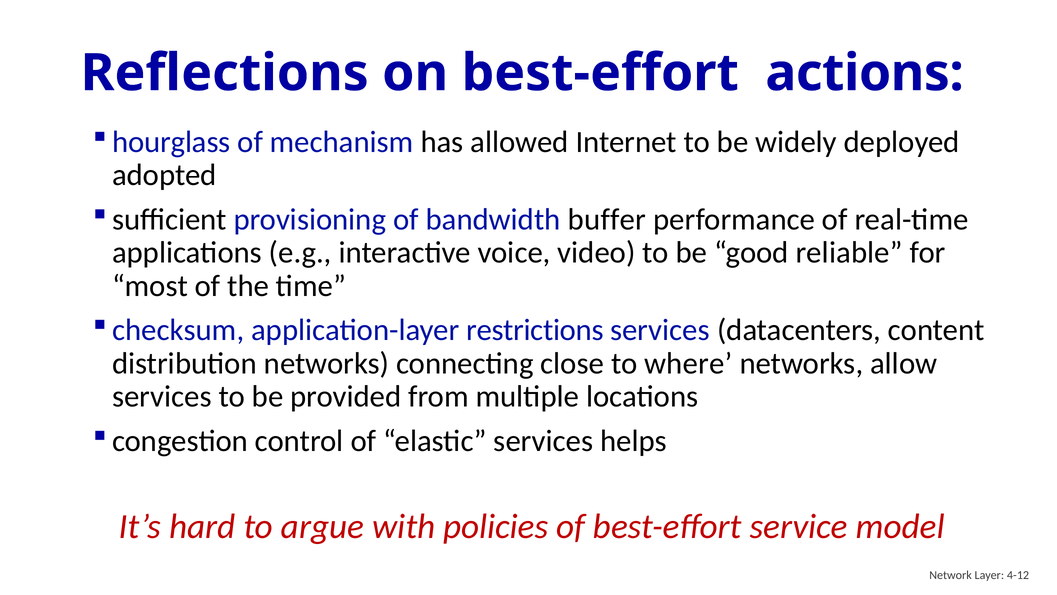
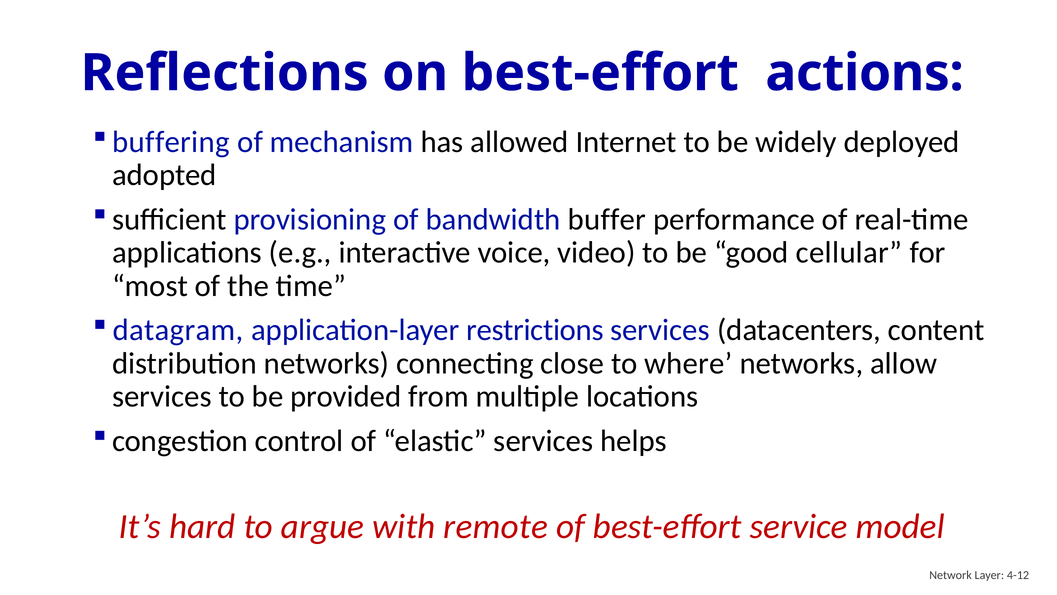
hourglass: hourglass -> buffering
reliable: reliable -> cellular
checksum: checksum -> datagram
policies: policies -> remote
